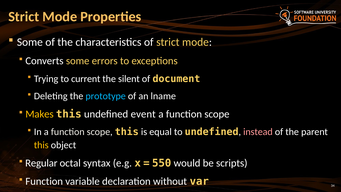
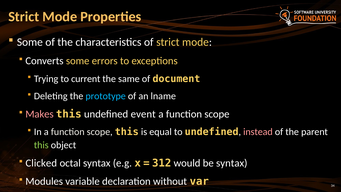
silent: silent -> same
Makes colour: yellow -> pink
this at (41, 145) colour: yellow -> light green
Regular: Regular -> Clicked
550: 550 -> 312
be scripts: scripts -> syntax
Function at (44, 181): Function -> Modules
